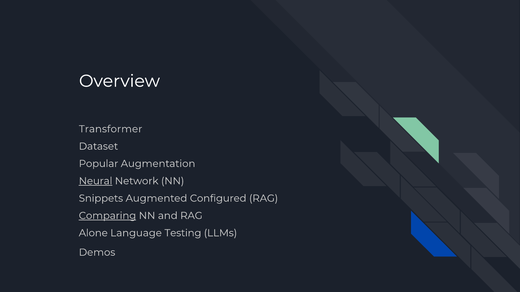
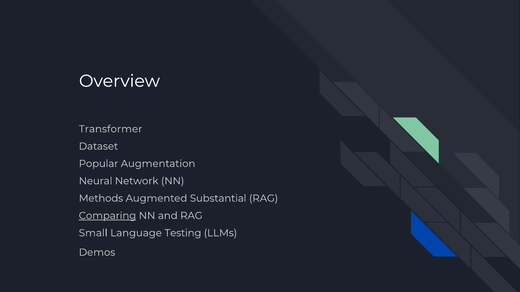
Neural underline: present -> none
Snippets: Snippets -> Methods
Configured: Configured -> Substantial
Alone: Alone -> Small
